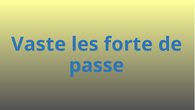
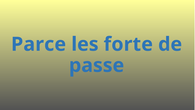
Vaste: Vaste -> Parce
